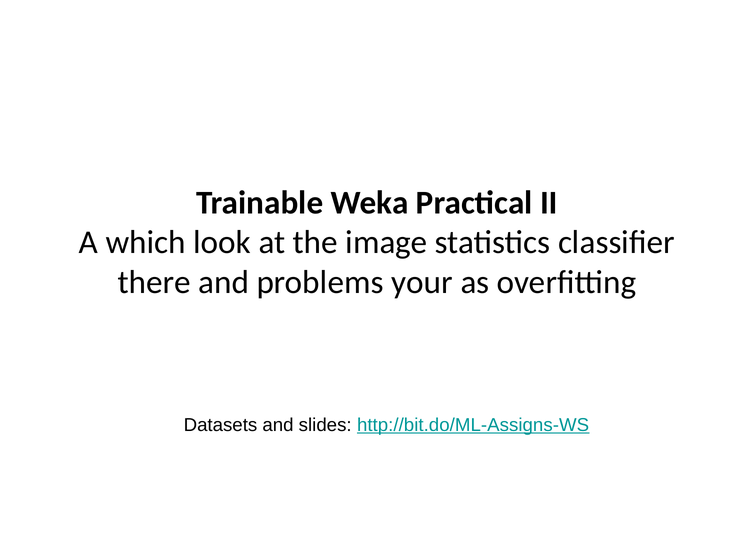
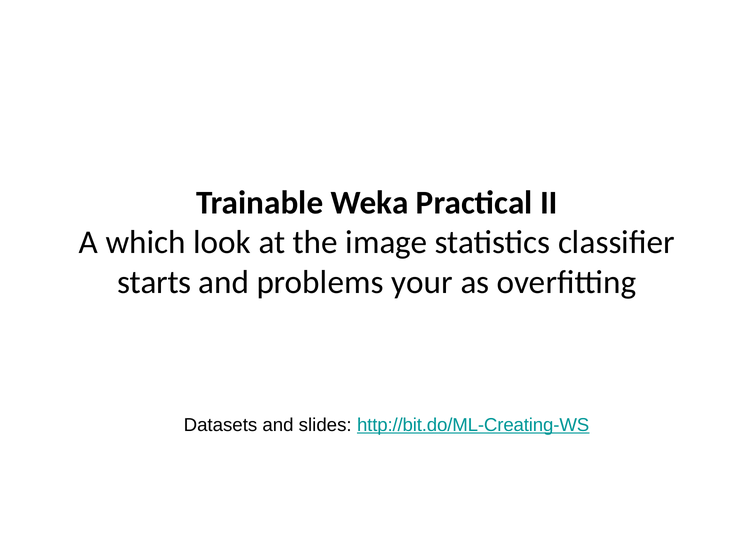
there: there -> starts
http://bit.do/ML-Assigns-WS: http://bit.do/ML-Assigns-WS -> http://bit.do/ML-Creating-WS
